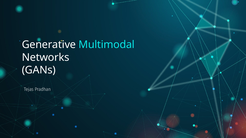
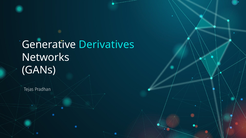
Multimodal: Multimodal -> Derivatives
